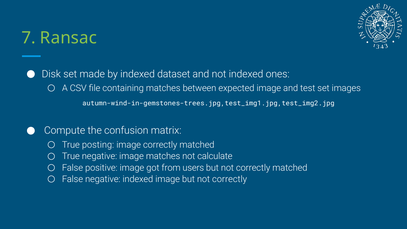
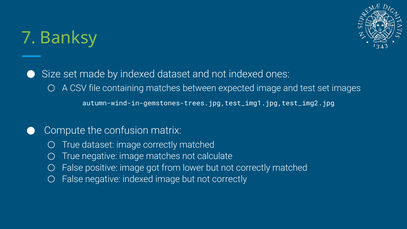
Ransac: Ransac -> Banksy
Disk: Disk -> Size
True posting: posting -> dataset
users: users -> lower
